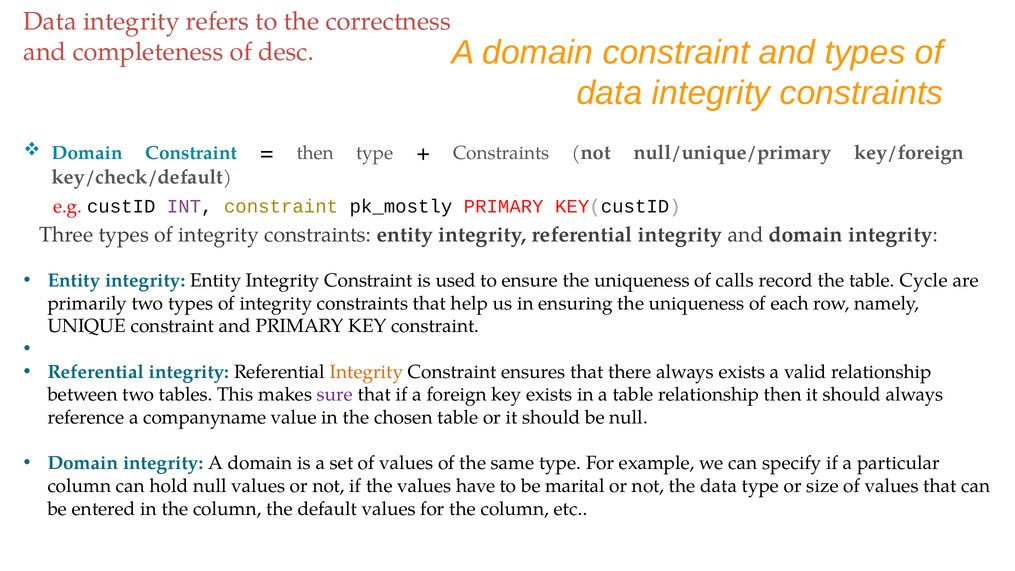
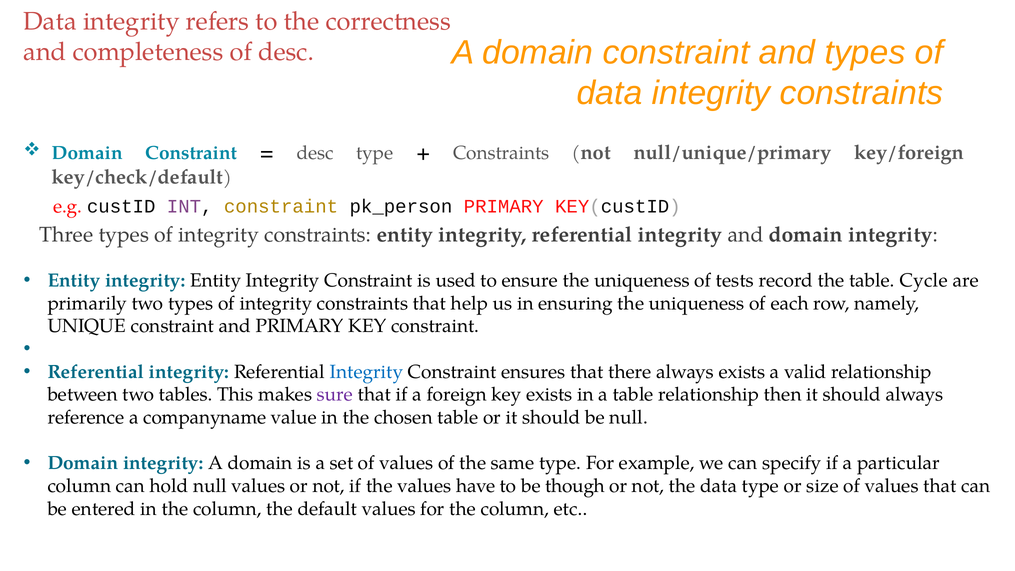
then at (315, 153): then -> desc
pk_mostly: pk_mostly -> pk_person
calls: calls -> tests
Integrity at (366, 372) colour: orange -> blue
marital: marital -> though
